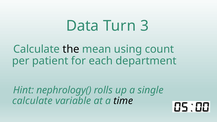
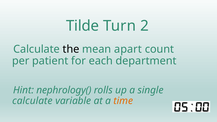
Data: Data -> Tilde
3: 3 -> 2
using: using -> apart
time colour: black -> orange
